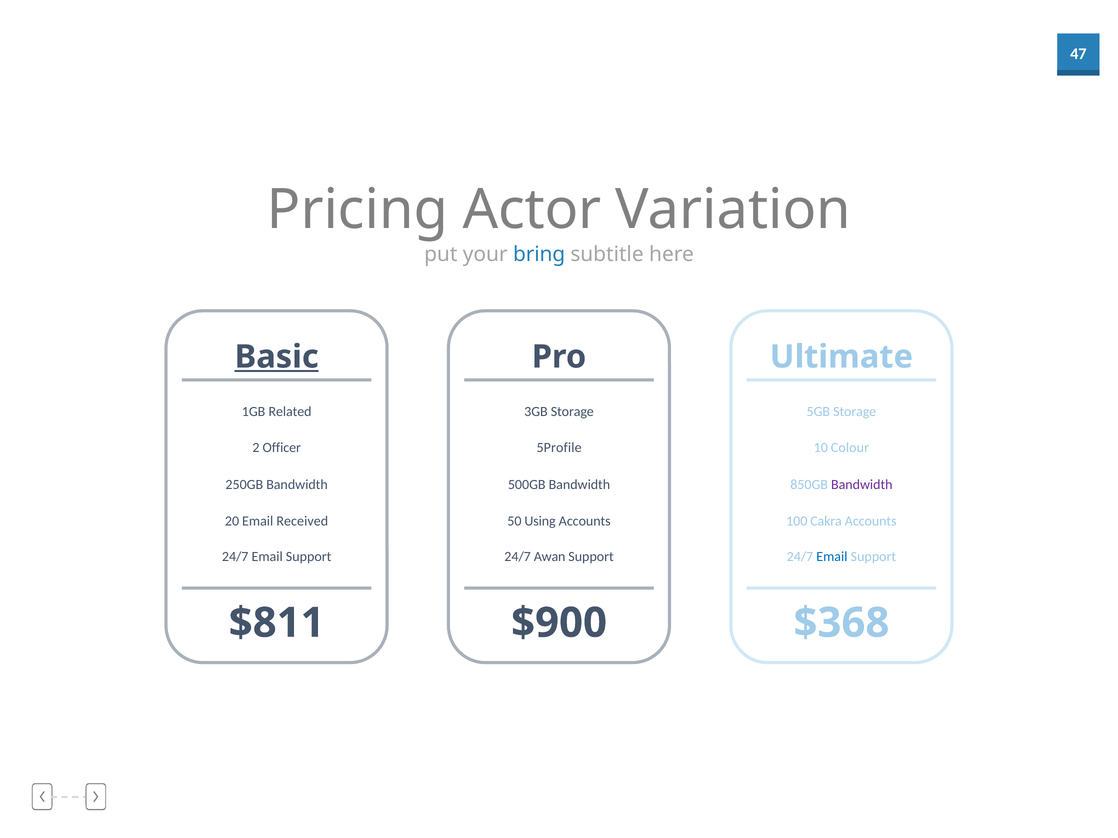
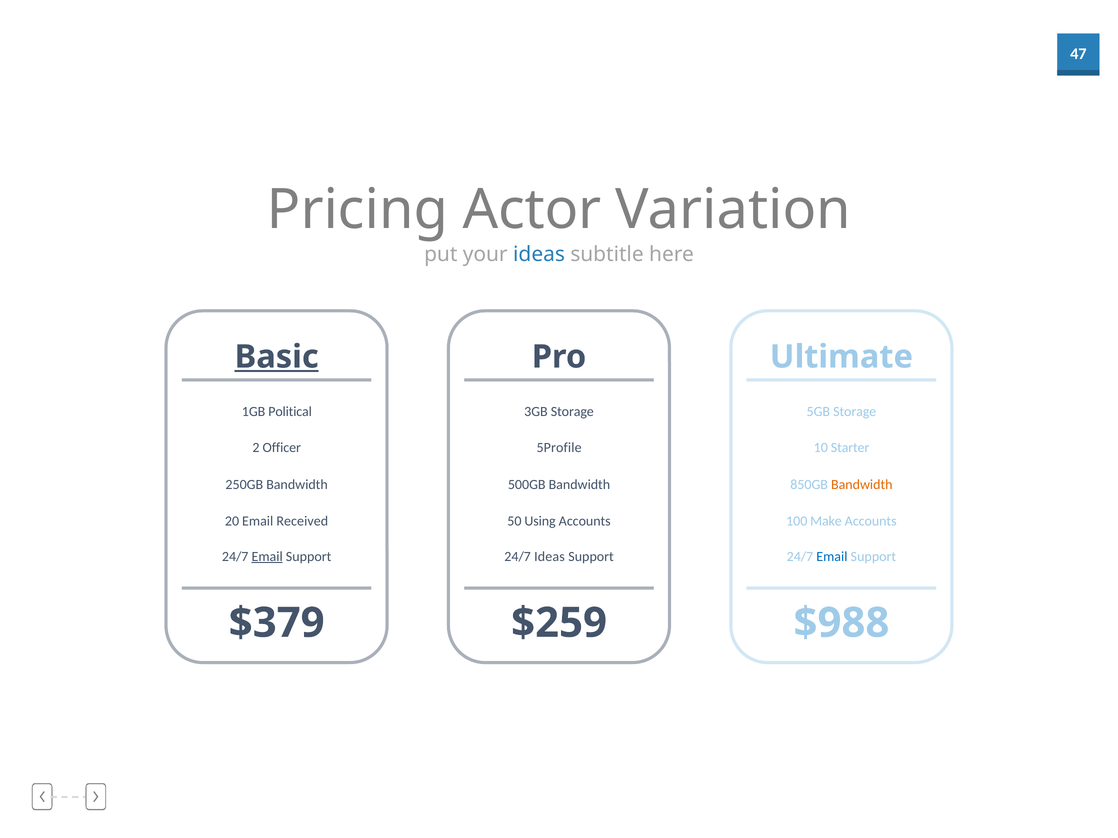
your bring: bring -> ideas
Related: Related -> Political
Colour: Colour -> Starter
Bandwidth at (862, 485) colour: purple -> orange
Cakra: Cakra -> Make
Email at (267, 557) underline: none -> present
24/7 Awan: Awan -> Ideas
$811: $811 -> $379
$900: $900 -> $259
$368: $368 -> $988
